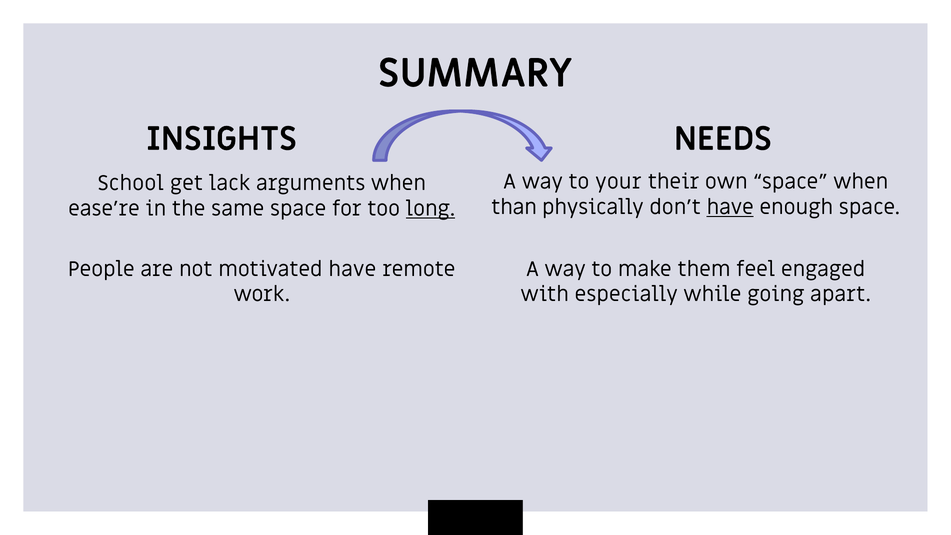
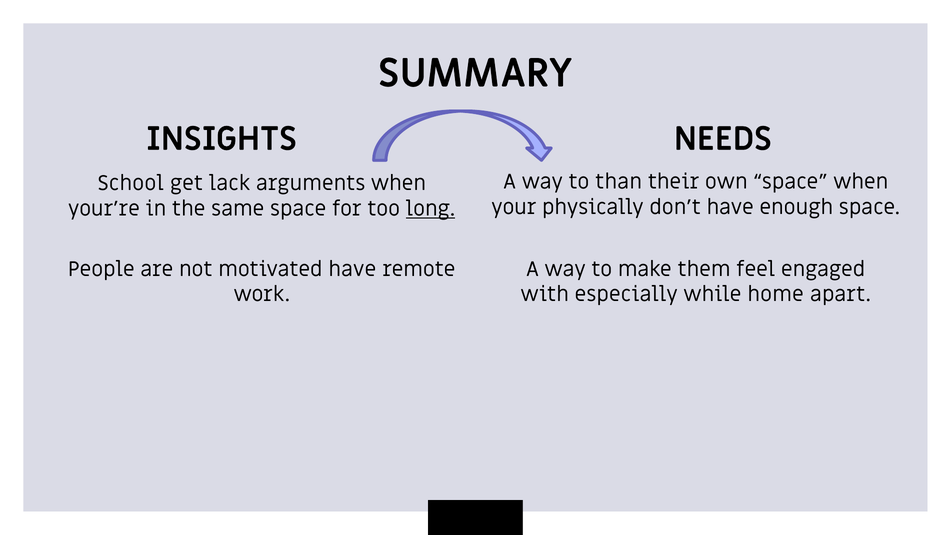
your: your -> than
than: than -> your
have at (730, 207) underline: present -> none
ease’re: ease’re -> your’re
going: going -> home
